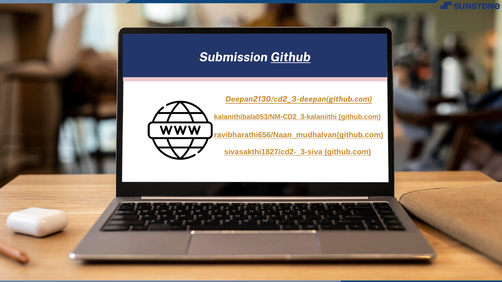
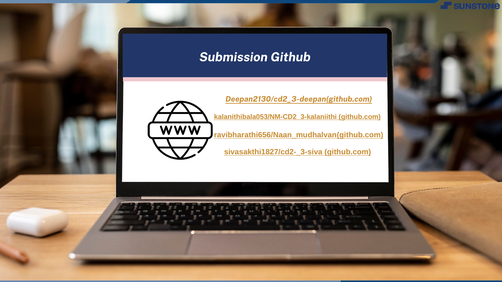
Github underline: present -> none
